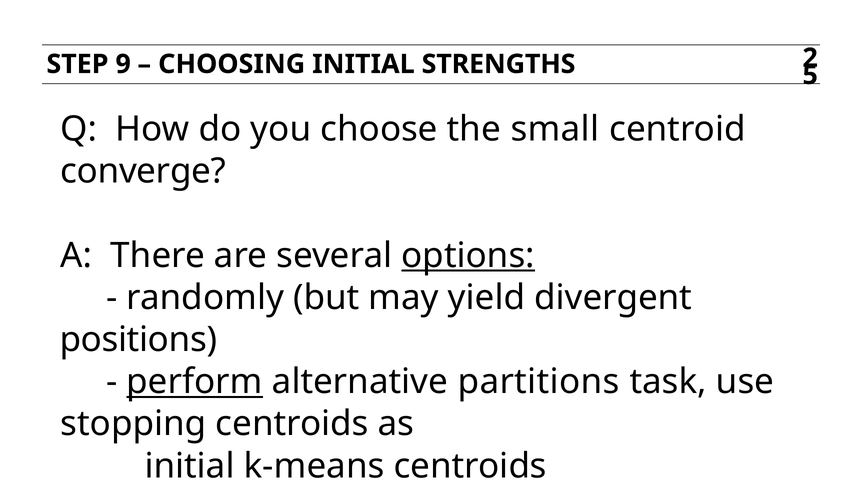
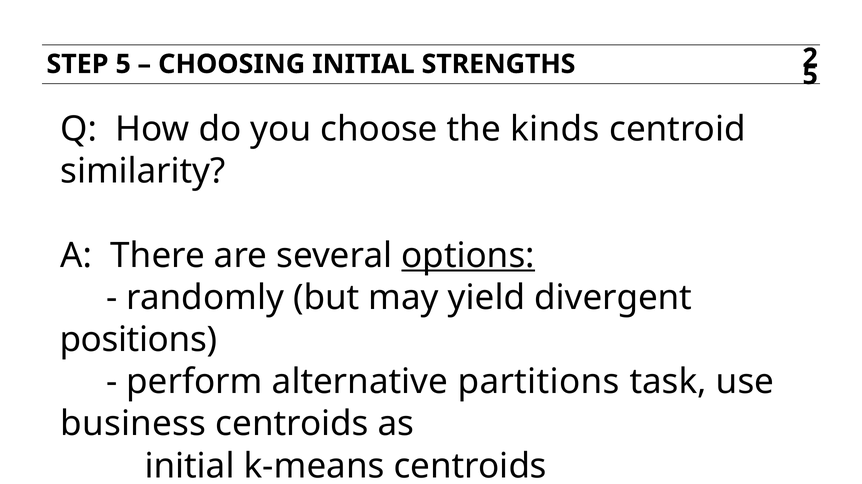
STEP 9: 9 -> 5
small: small -> kinds
converge: converge -> similarity
perform underline: present -> none
stopping: stopping -> business
